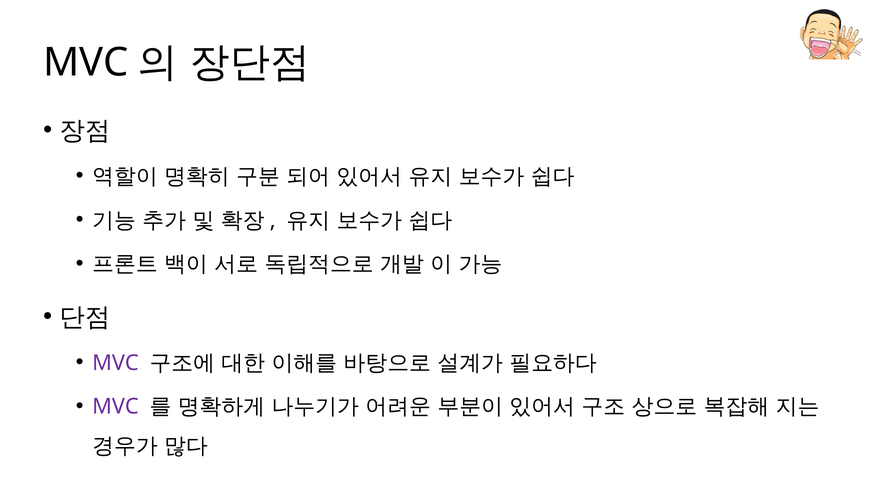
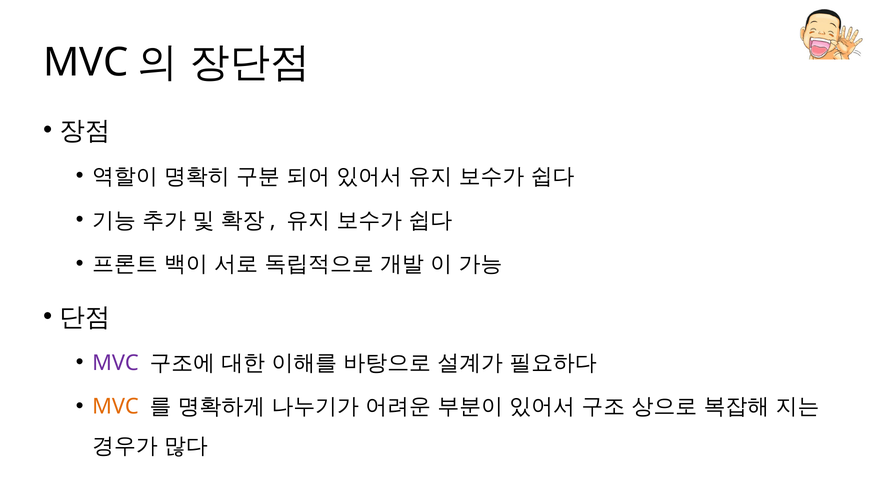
MVC at (116, 407) colour: purple -> orange
